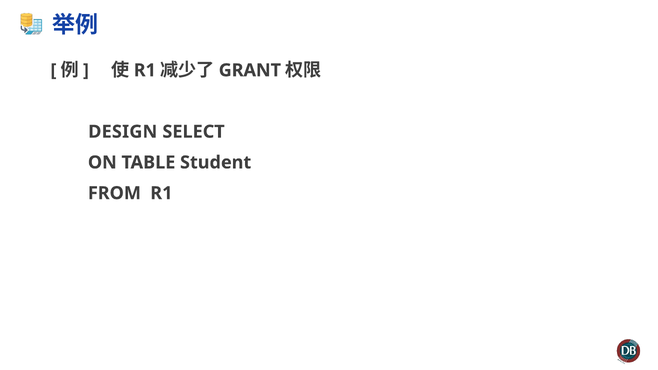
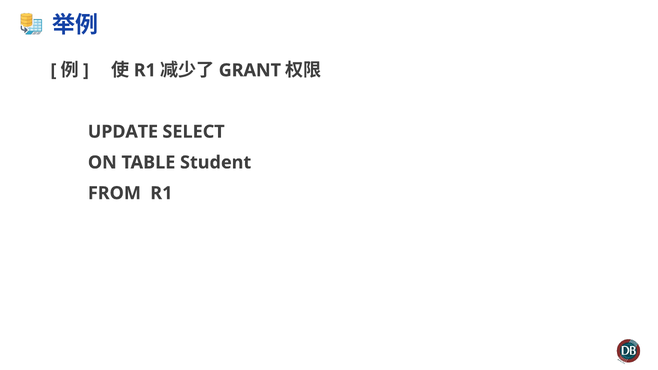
DESIGN: DESIGN -> UPDATE
